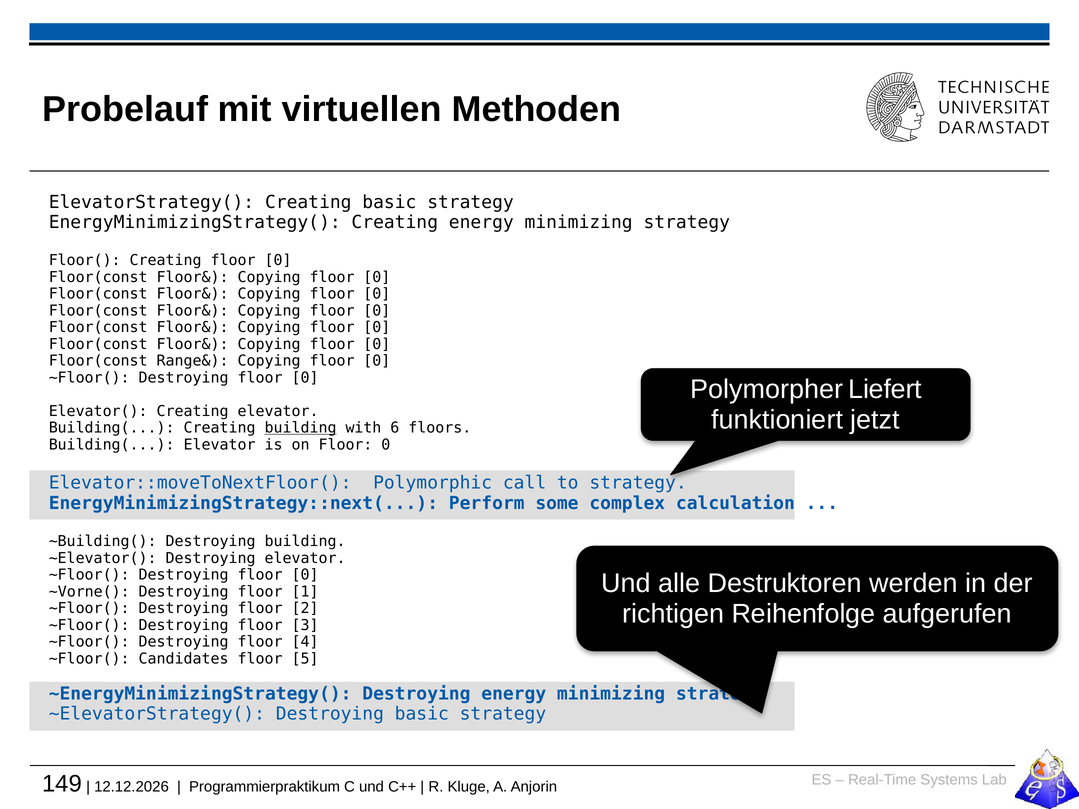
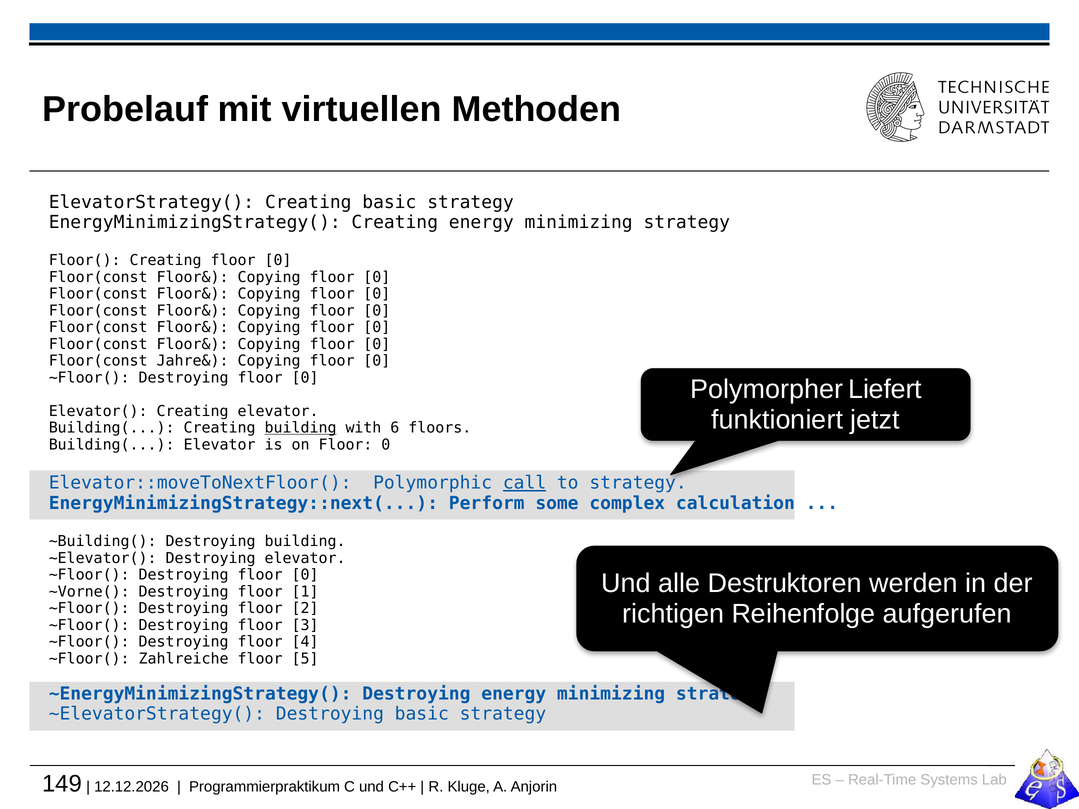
Range&: Range& -> Jahre&
call underline: none -> present
Candidates: Candidates -> Zahlreiche
